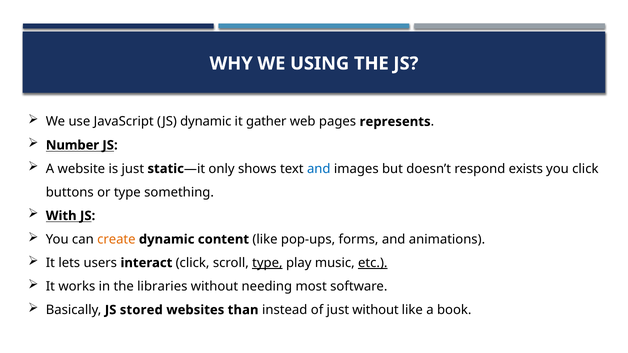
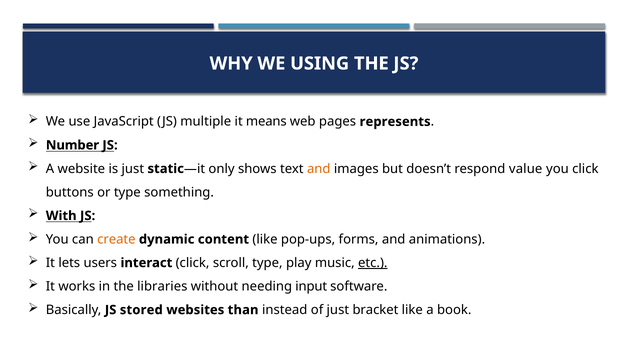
JS dynamic: dynamic -> multiple
gather: gather -> means
and at (319, 169) colour: blue -> orange
exists: exists -> value
type at (267, 263) underline: present -> none
most: most -> input
just without: without -> bracket
